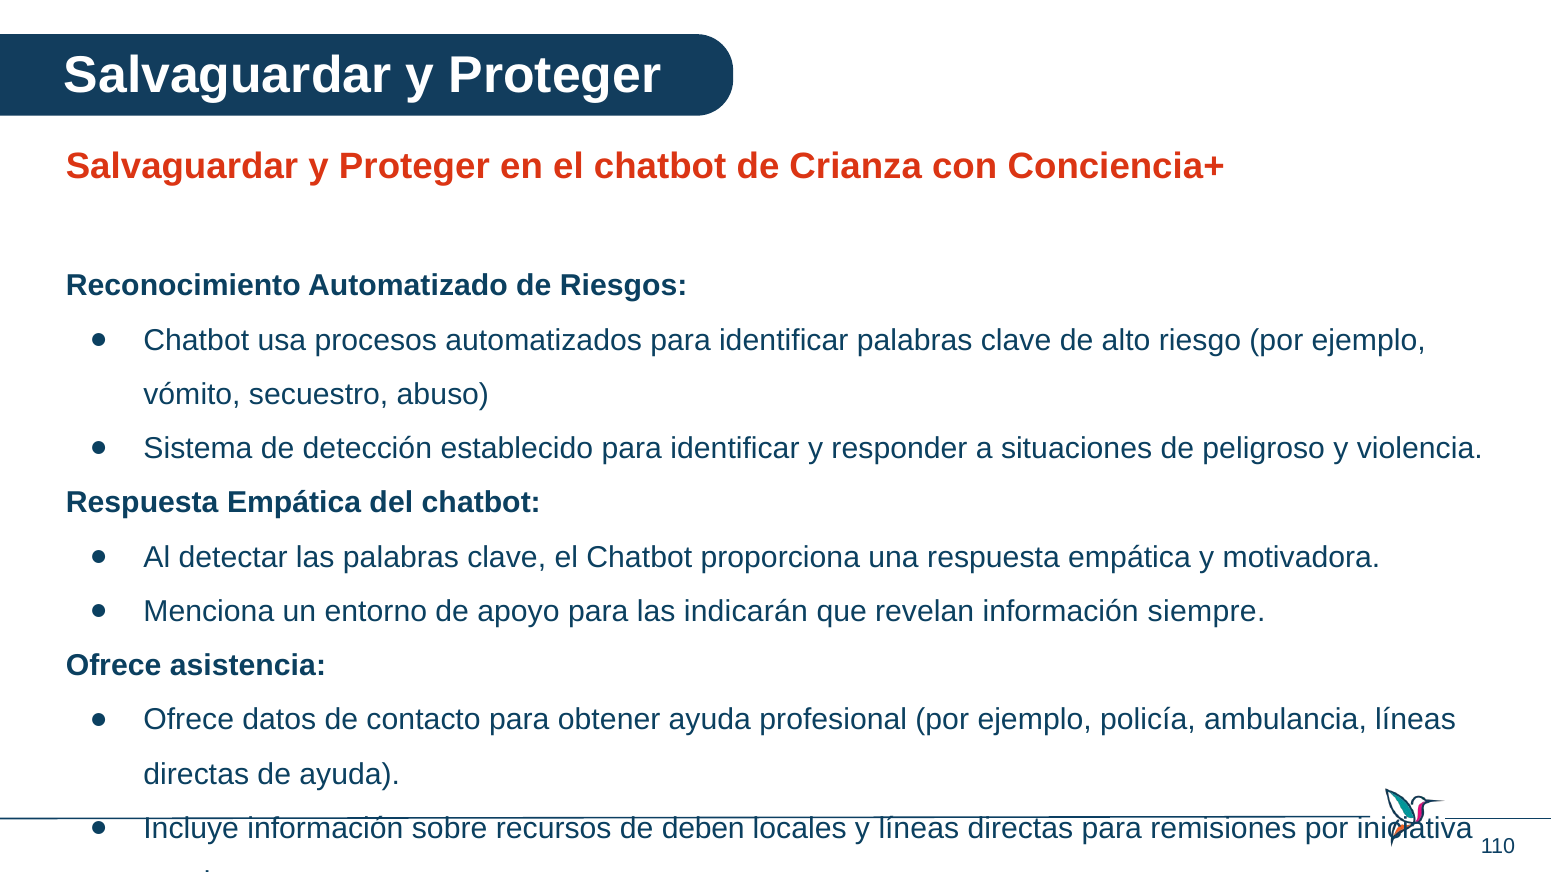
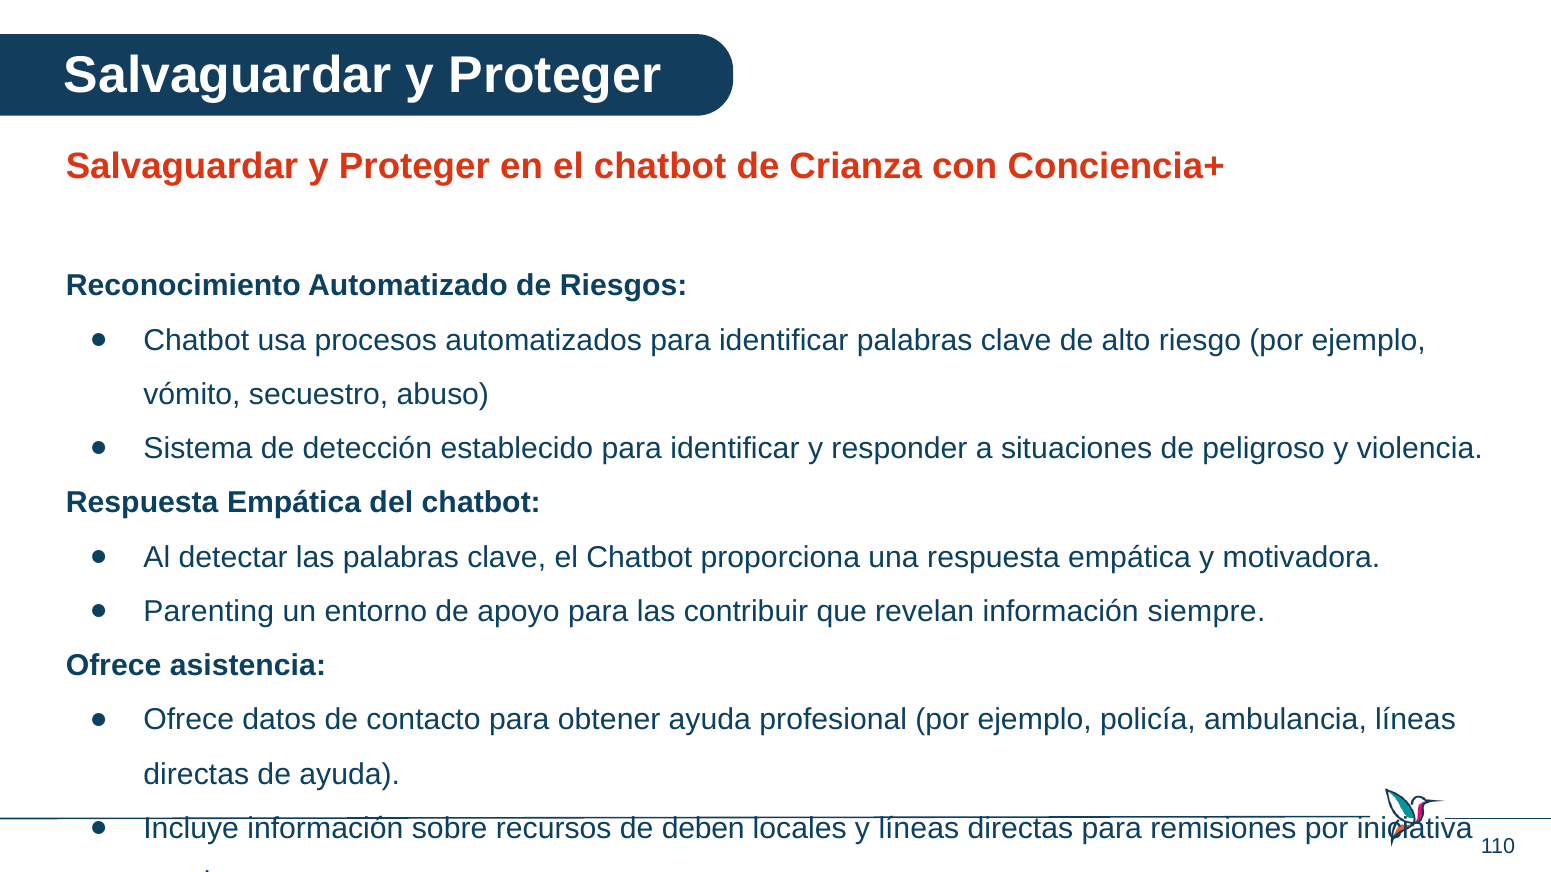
Menciona: Menciona -> Parenting
indicarán: indicarán -> contribuir
